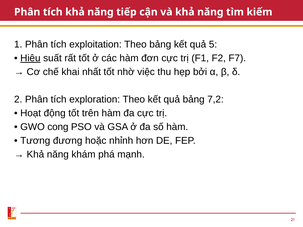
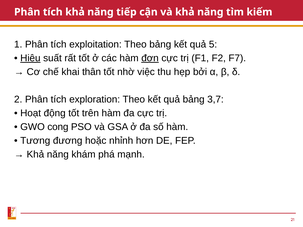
đơn underline: none -> present
nhất: nhất -> thân
7,2: 7,2 -> 3,7
